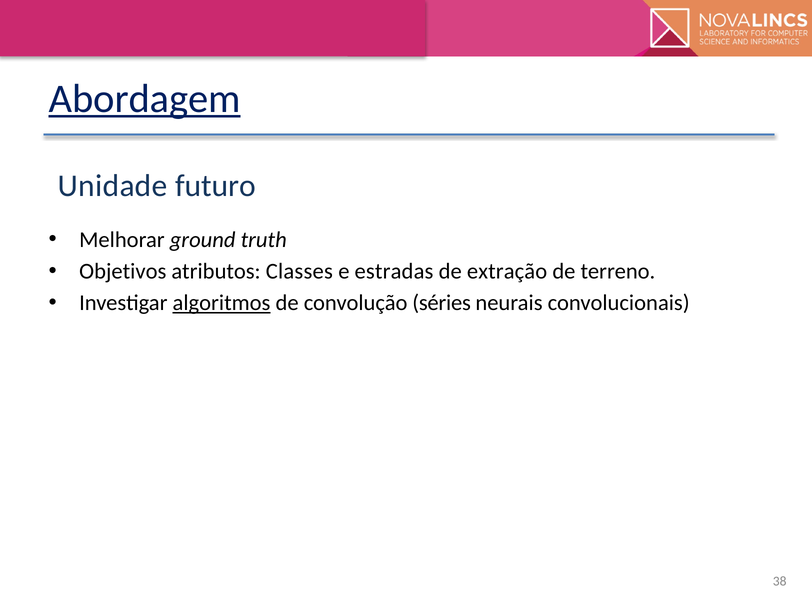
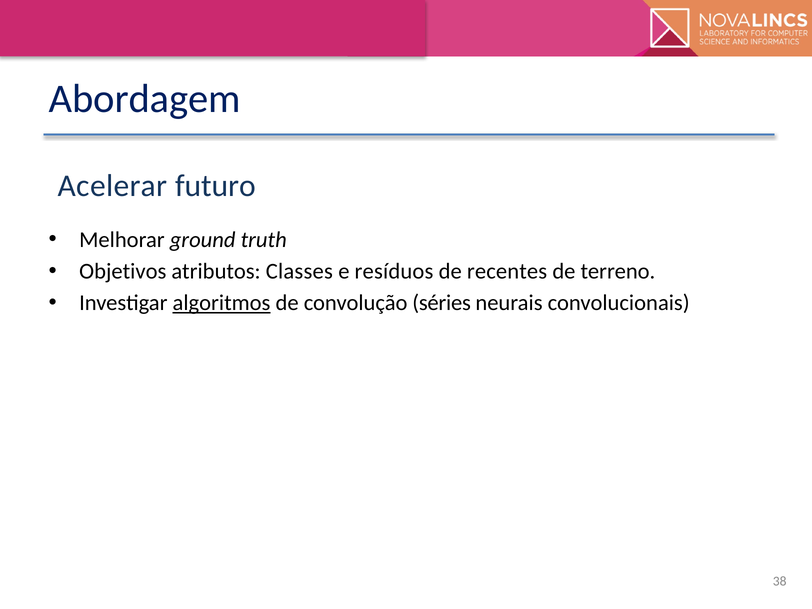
Abordagem underline: present -> none
Unidade: Unidade -> Acelerar
estradas: estradas -> resíduos
extração: extração -> recentes
